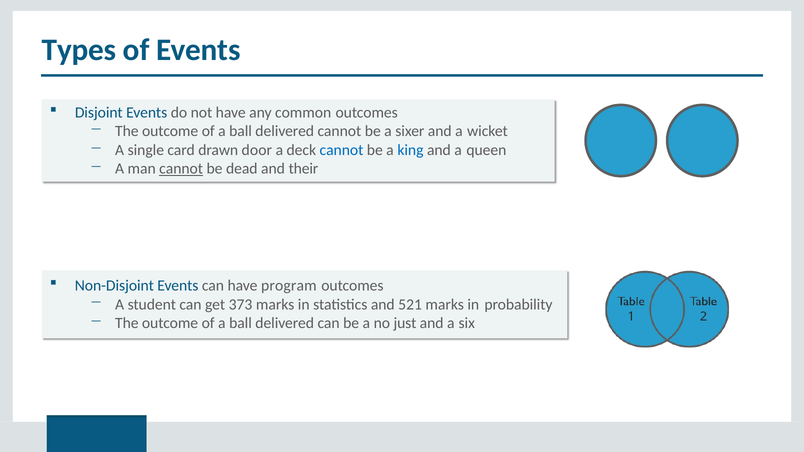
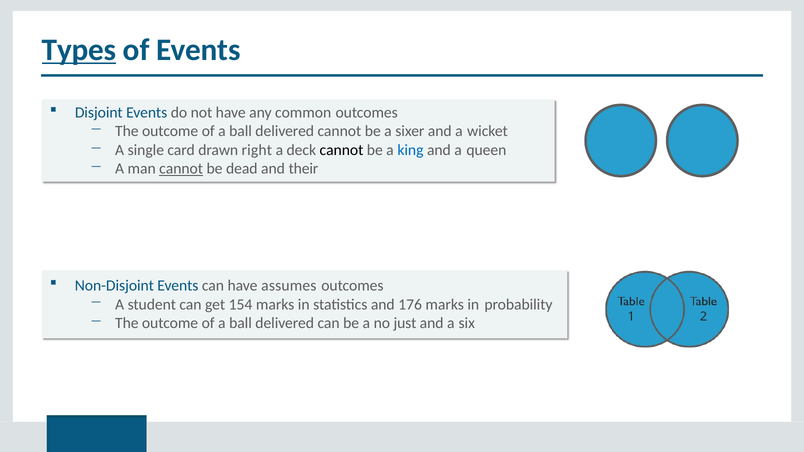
Types underline: none -> present
door: door -> right
cannot at (341, 150) colour: blue -> black
program: program -> assumes
373: 373 -> 154
521: 521 -> 176
